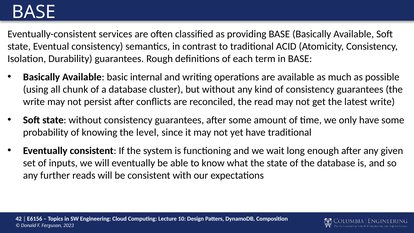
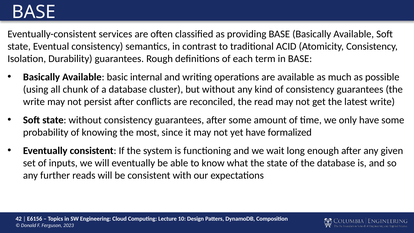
level: level -> most
have traditional: traditional -> formalized
